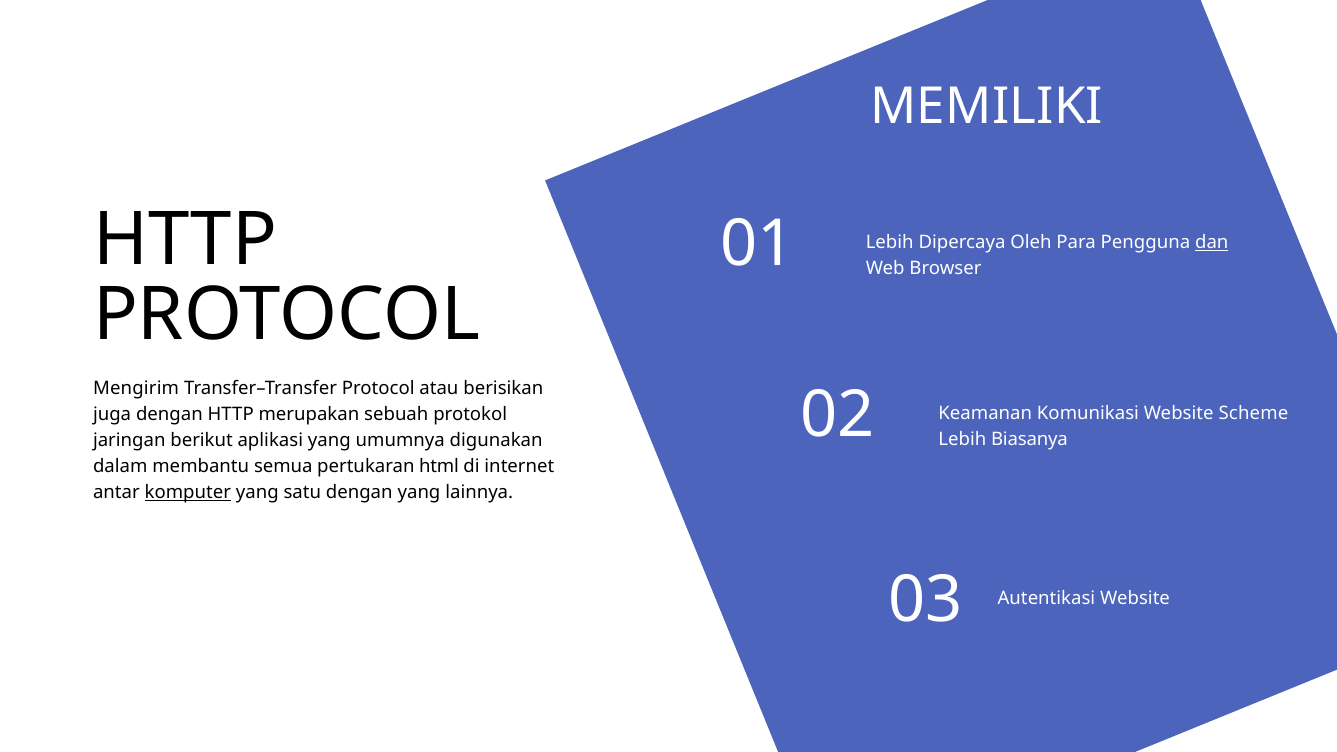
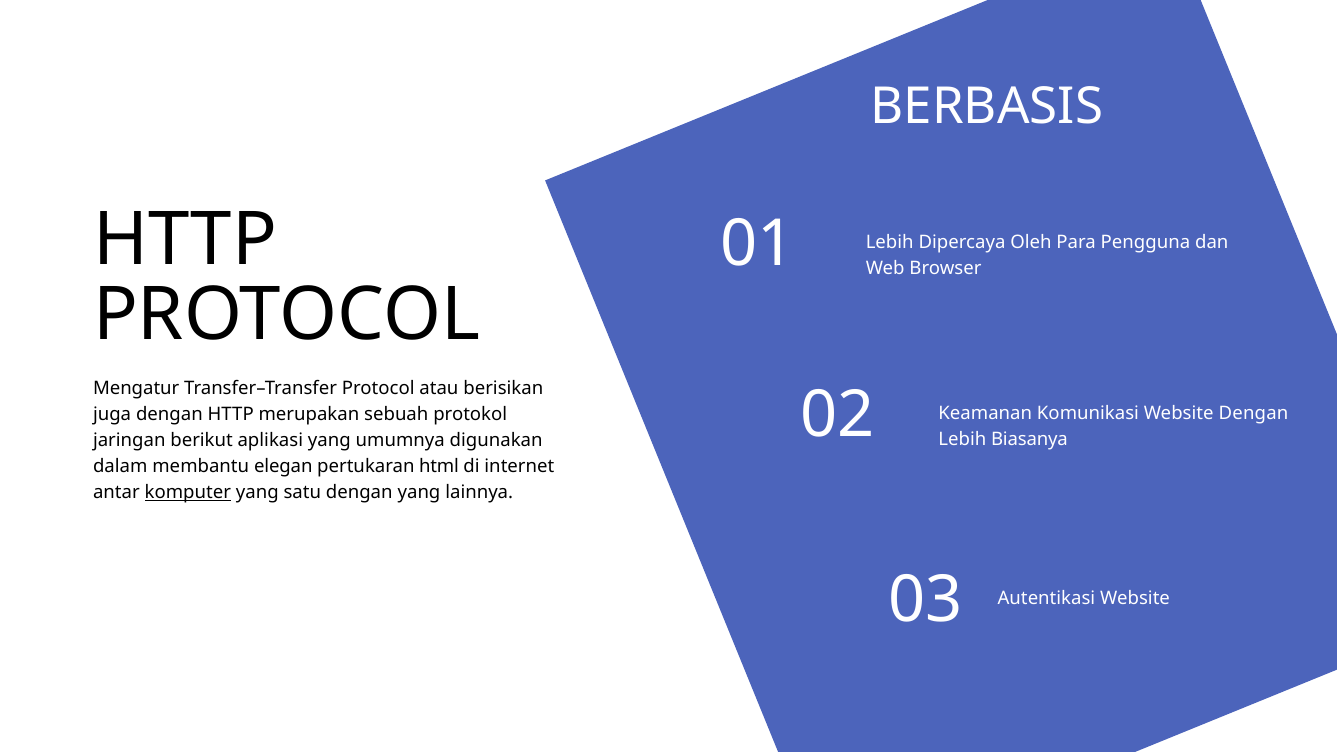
MEMILIKI: MEMILIKI -> BERBASIS
dan underline: present -> none
Mengirim: Mengirim -> Mengatur
Website Scheme: Scheme -> Dengan
semua: semua -> elegan
